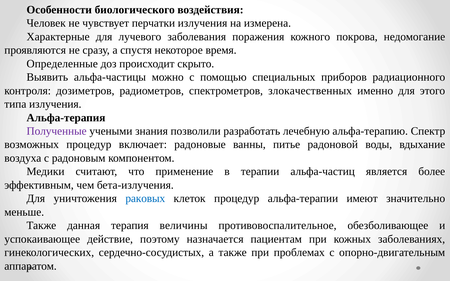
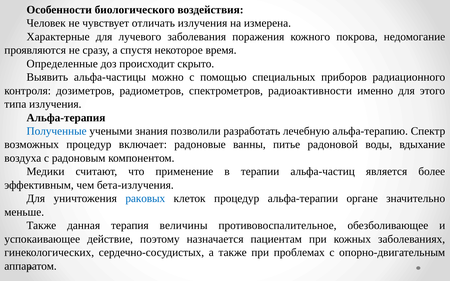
перчатки: перчатки -> отличать
злокачественных: злокачественных -> радиоактивности
Полученные colour: purple -> blue
имеют: имеют -> органе
